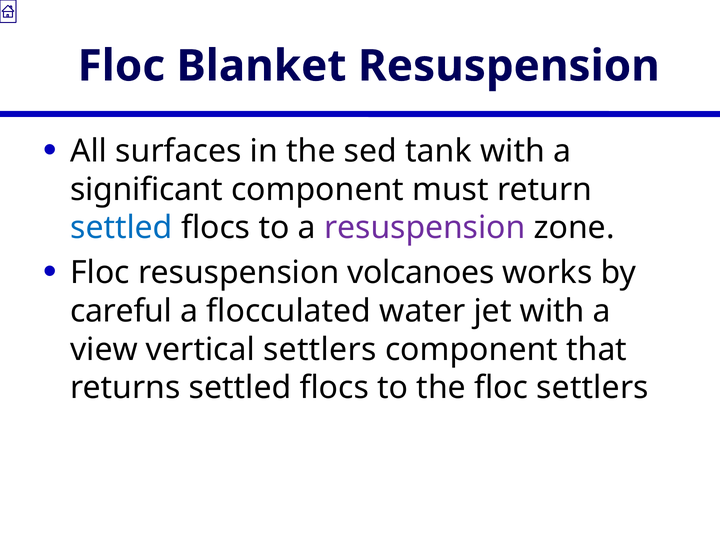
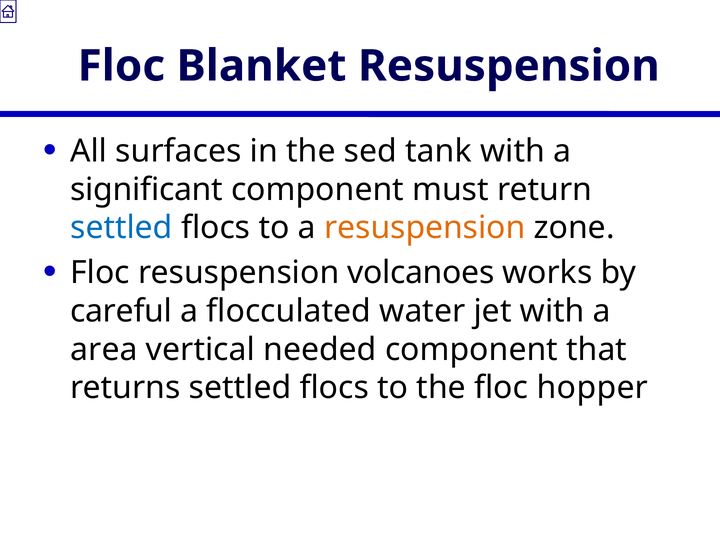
resuspension at (425, 228) colour: purple -> orange
view: view -> area
vertical settlers: settlers -> needed
floc settlers: settlers -> hopper
